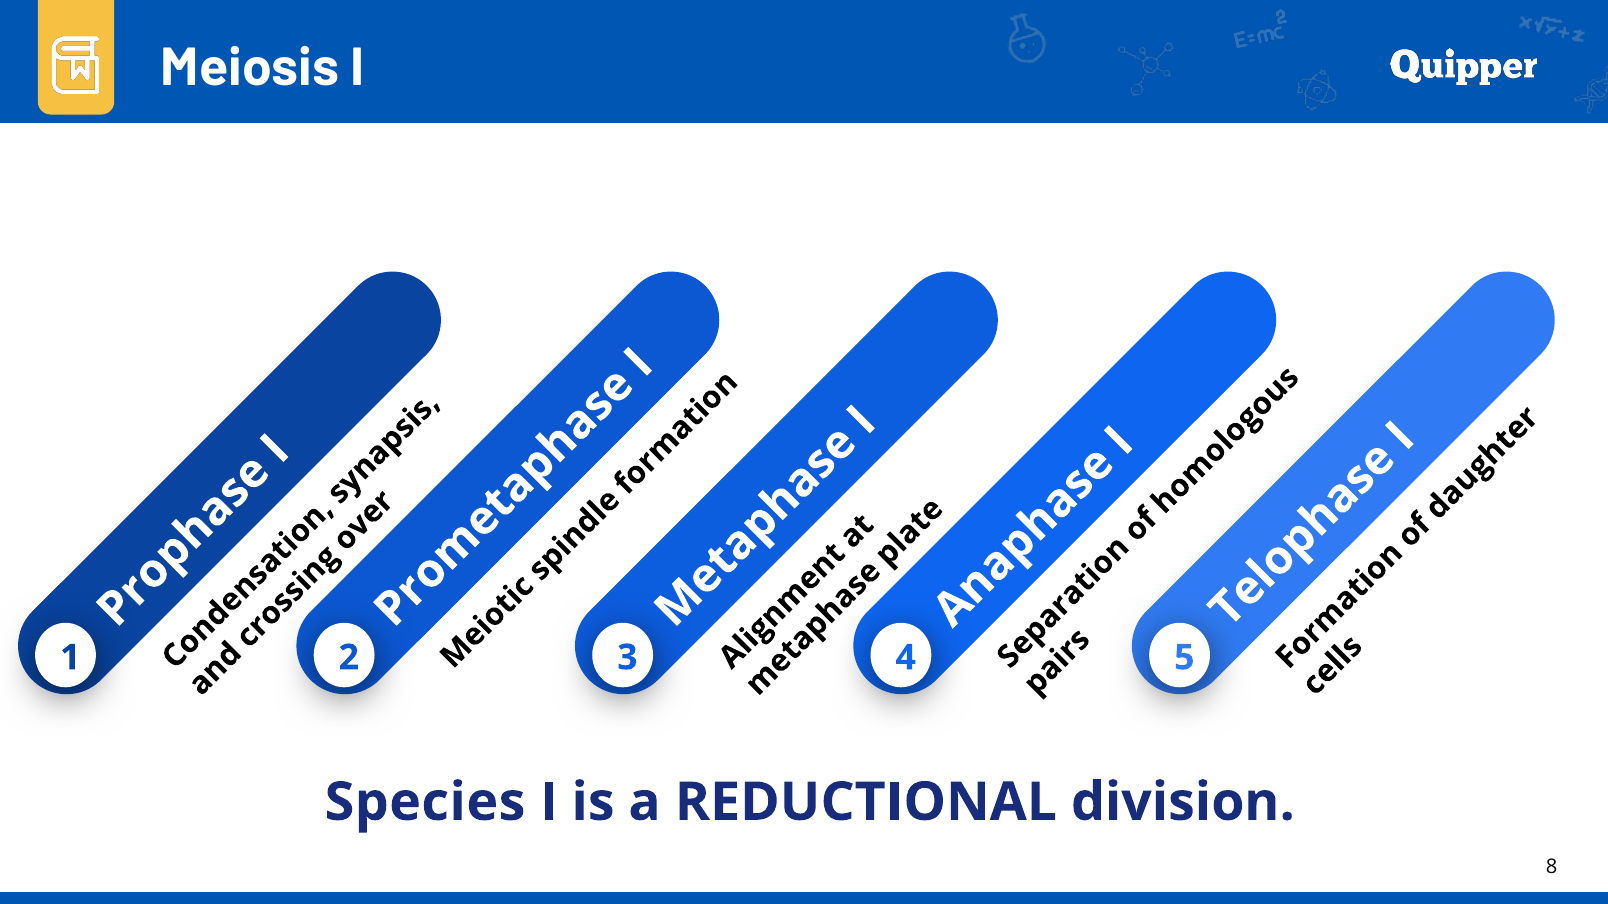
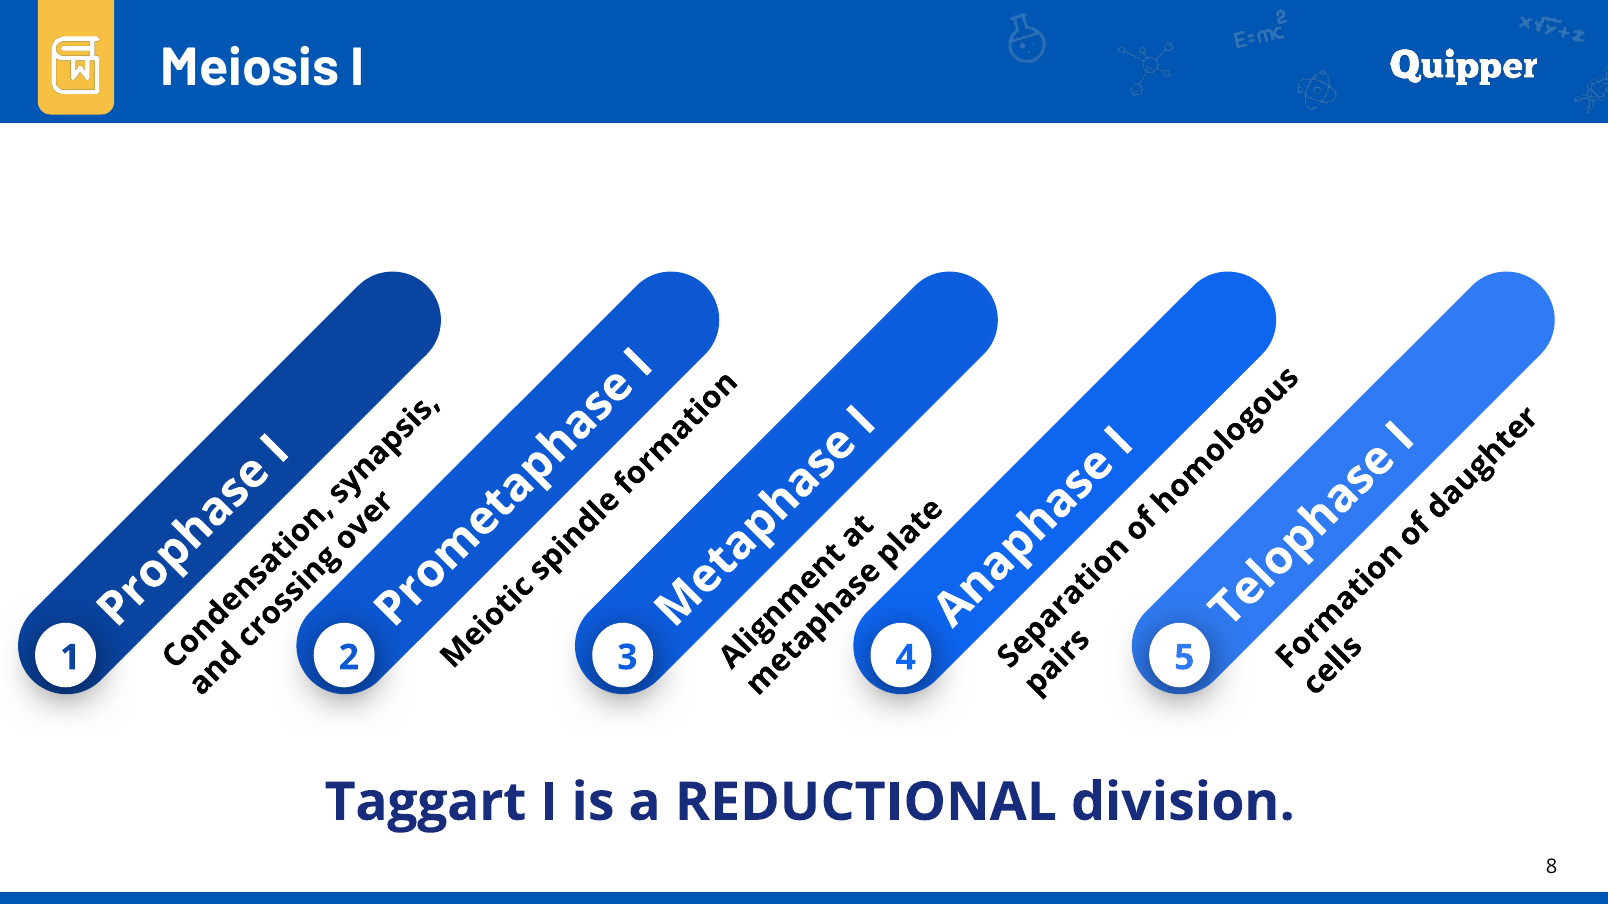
Species: Species -> Taggart
